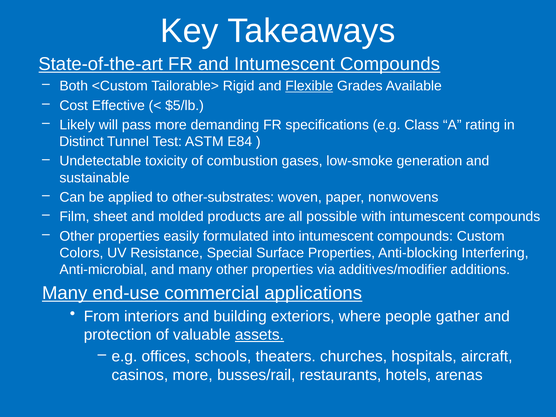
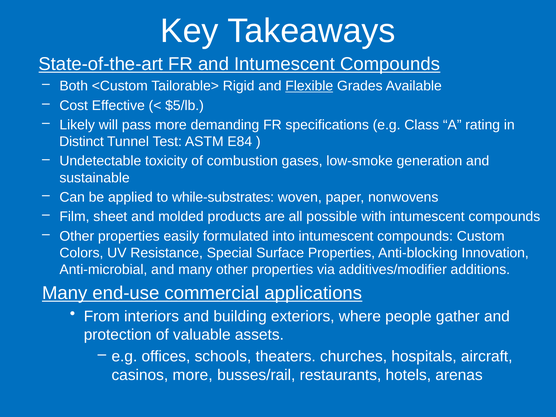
other-substrates: other-substrates -> while-substrates
Interfering: Interfering -> Innovation
assets underline: present -> none
